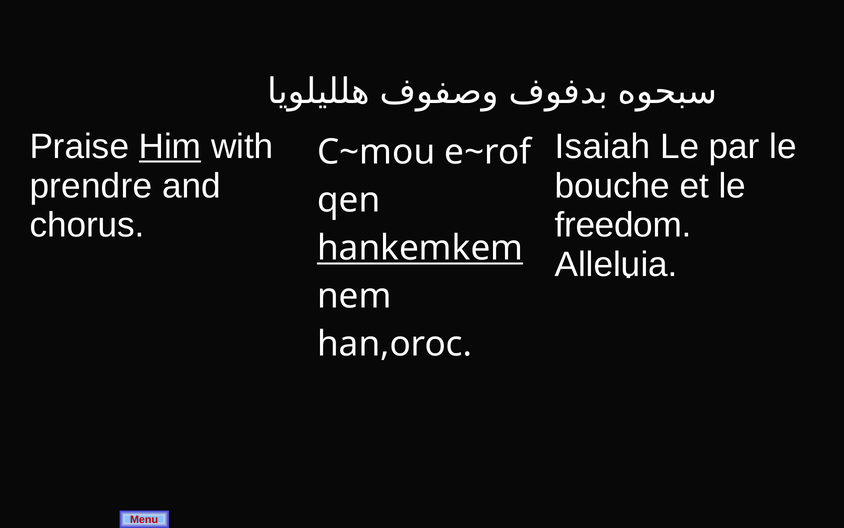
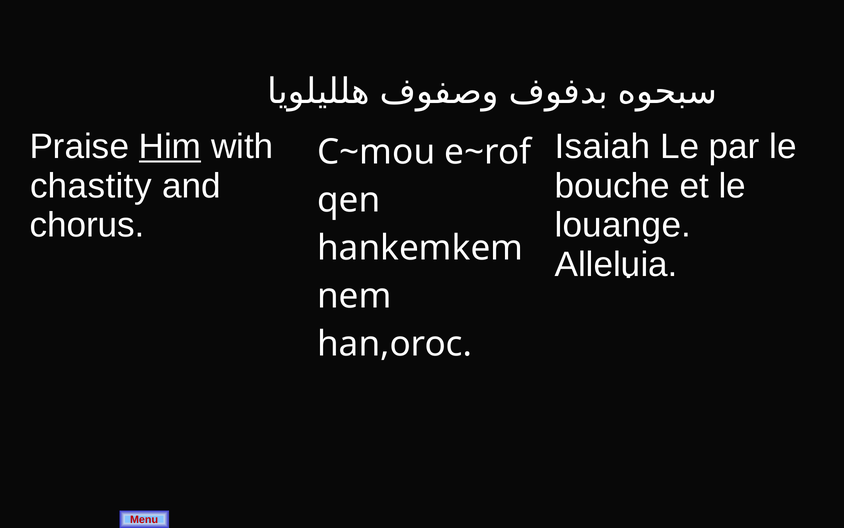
prendre: prendre -> chastity
freedom: freedom -> louange
hankemkem underline: present -> none
